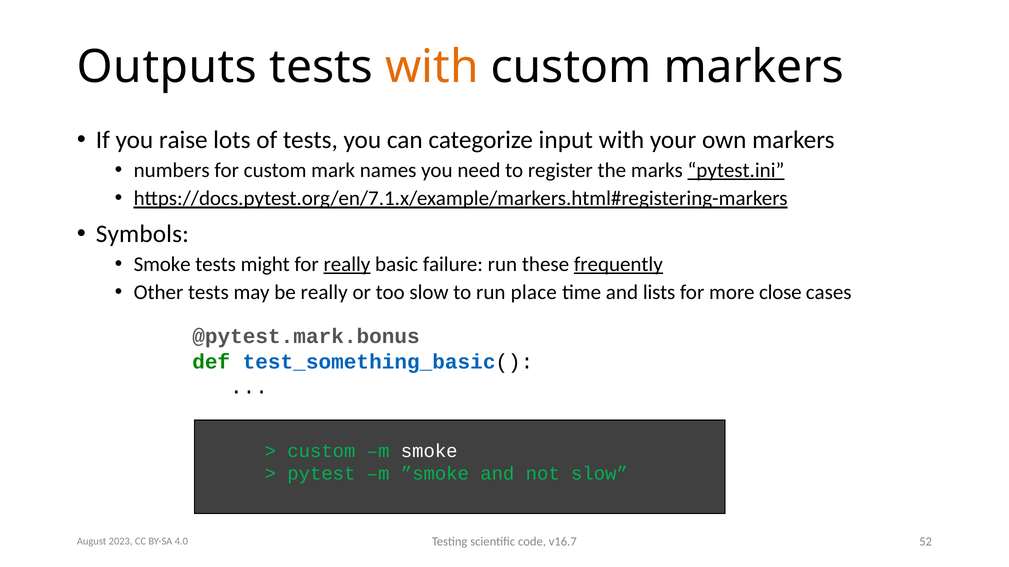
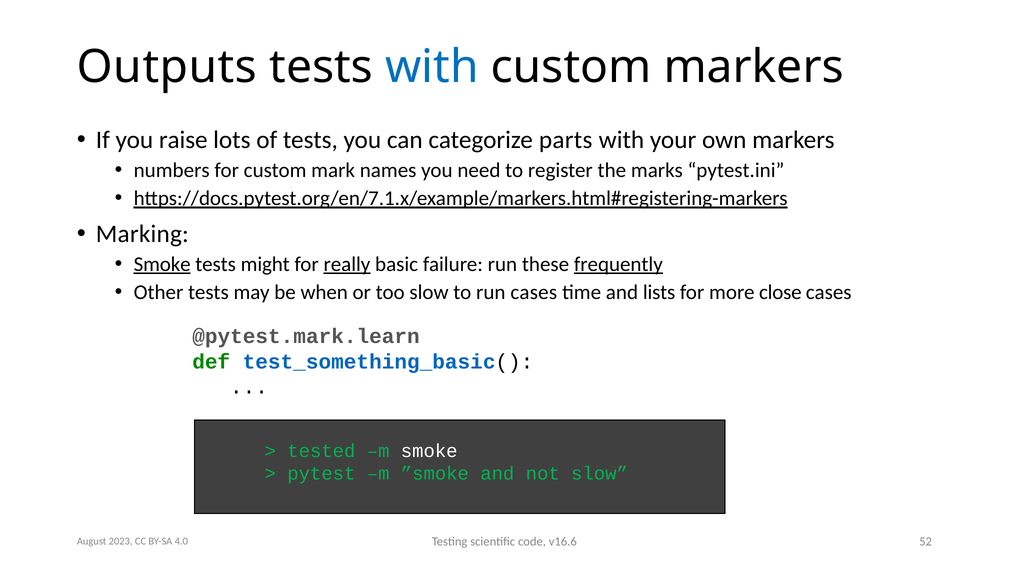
with at (432, 67) colour: orange -> blue
input: input -> parts
pytest.ini underline: present -> none
Symbols: Symbols -> Marking
Smoke at (162, 265) underline: none -> present
be really: really -> when
run place: place -> cases
@pytest.mark.bonus: @pytest.mark.bonus -> @pytest.mark.learn
custom at (321, 451): custom -> tested
v16.7: v16.7 -> v16.6
